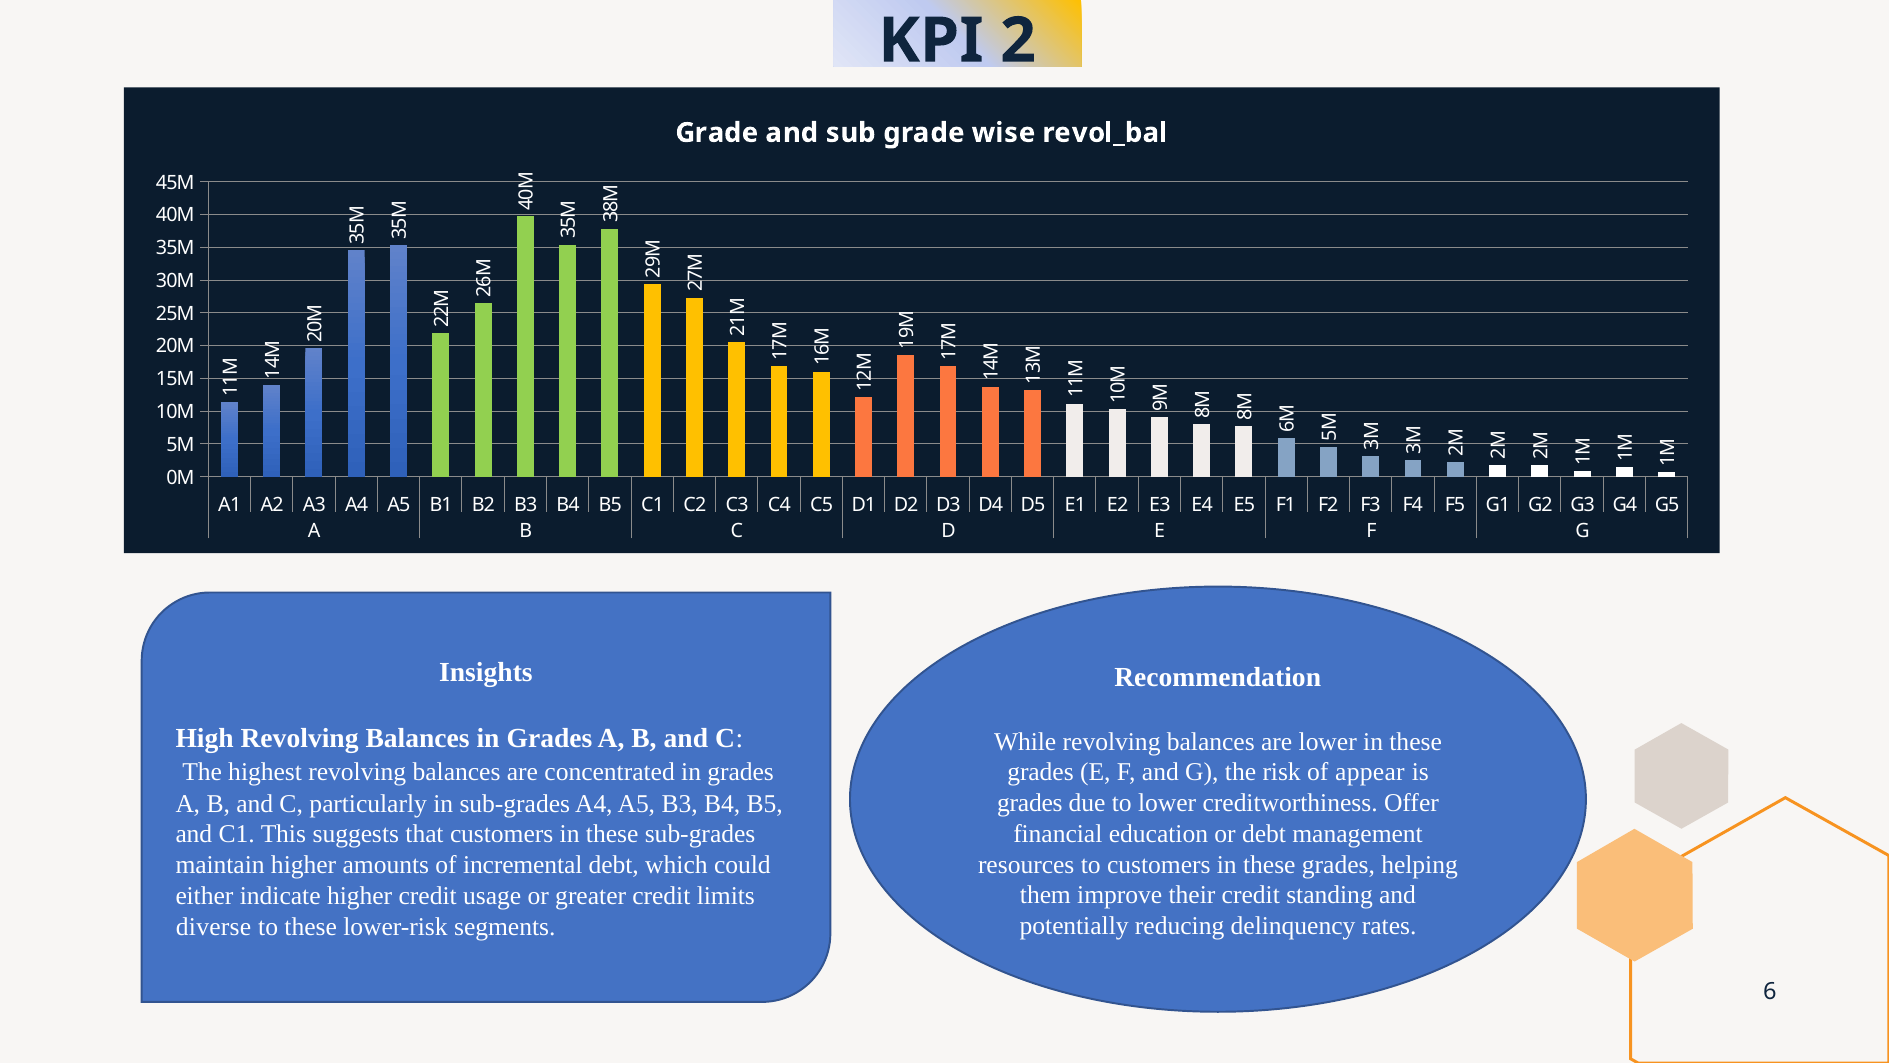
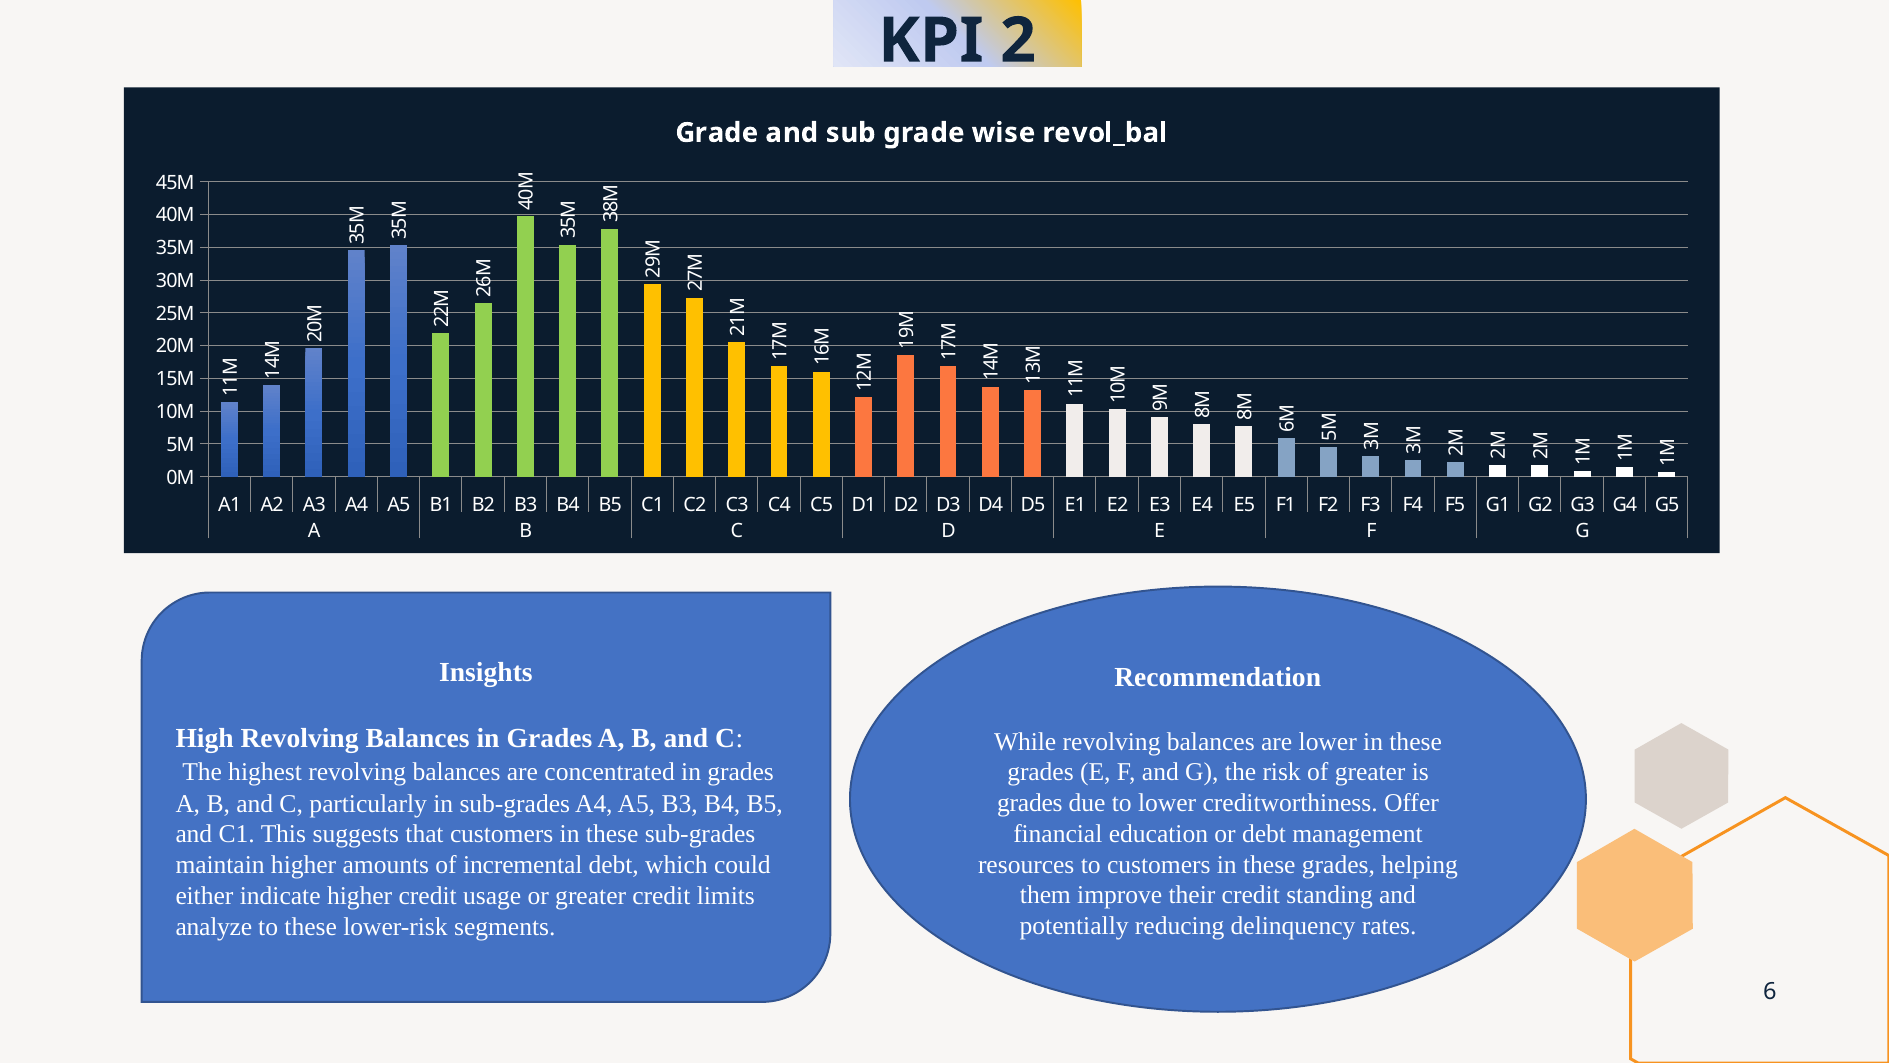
of appear: appear -> greater
diverse: diverse -> analyze
